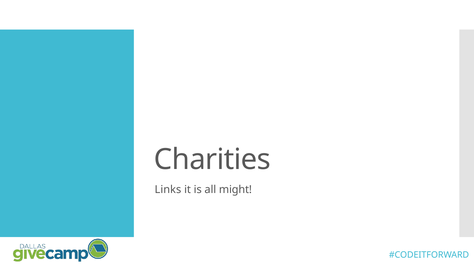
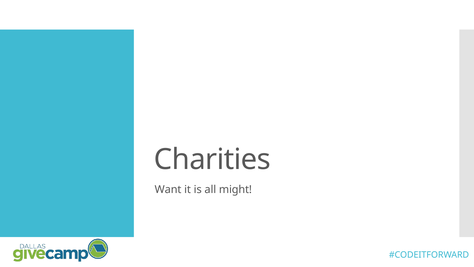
Links: Links -> Want
